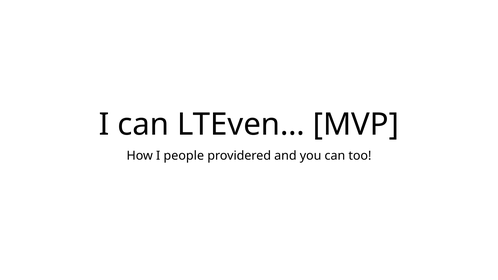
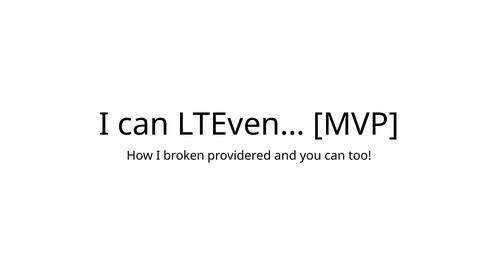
people: people -> broken
